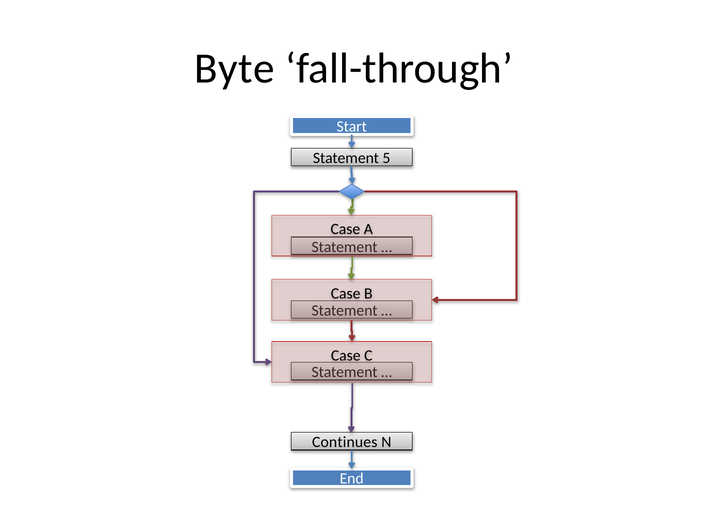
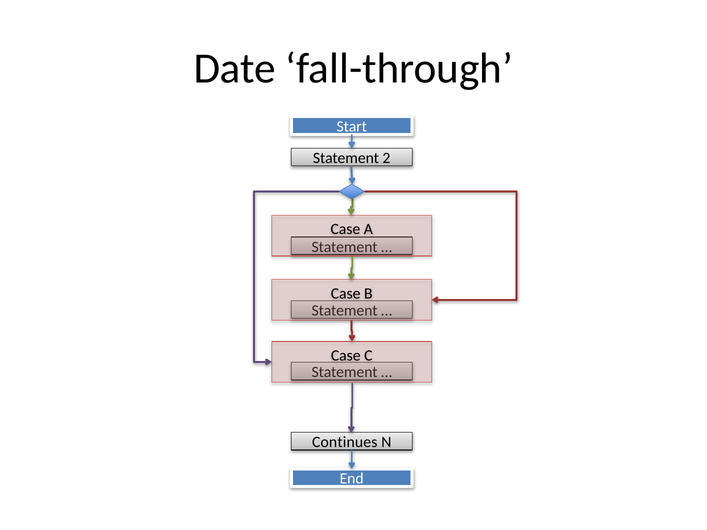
Byte: Byte -> Date
5: 5 -> 2
